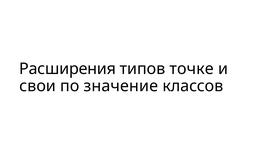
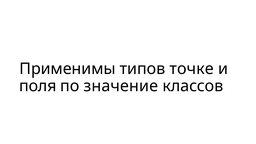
Расширения: Расширения -> Применимы
свои: свои -> поля
